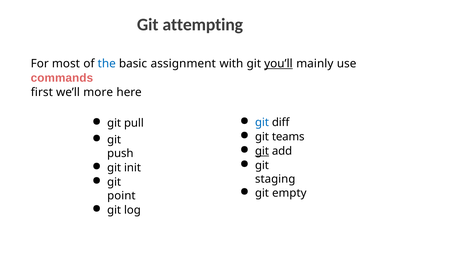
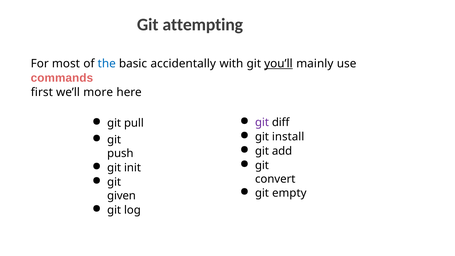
assignment: assignment -> accidentally
git at (262, 122) colour: blue -> purple
teams: teams -> install
git at (262, 151) underline: present -> none
staging: staging -> convert
point: point -> given
